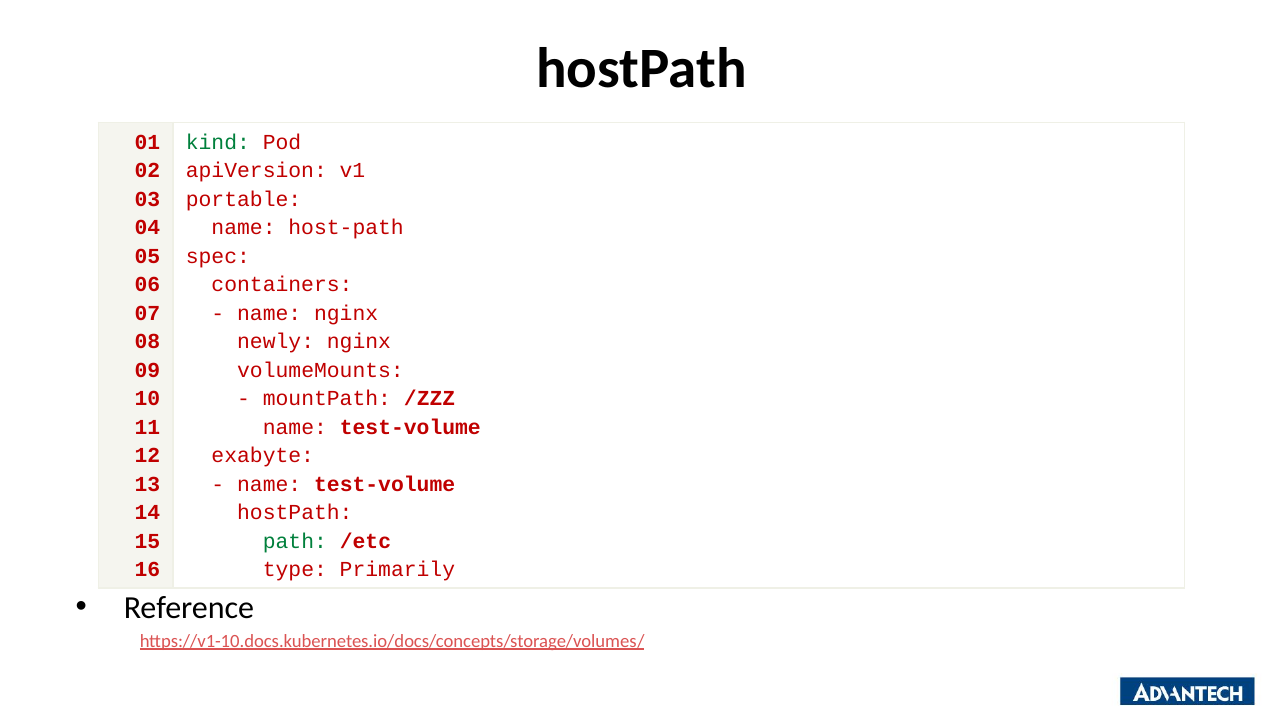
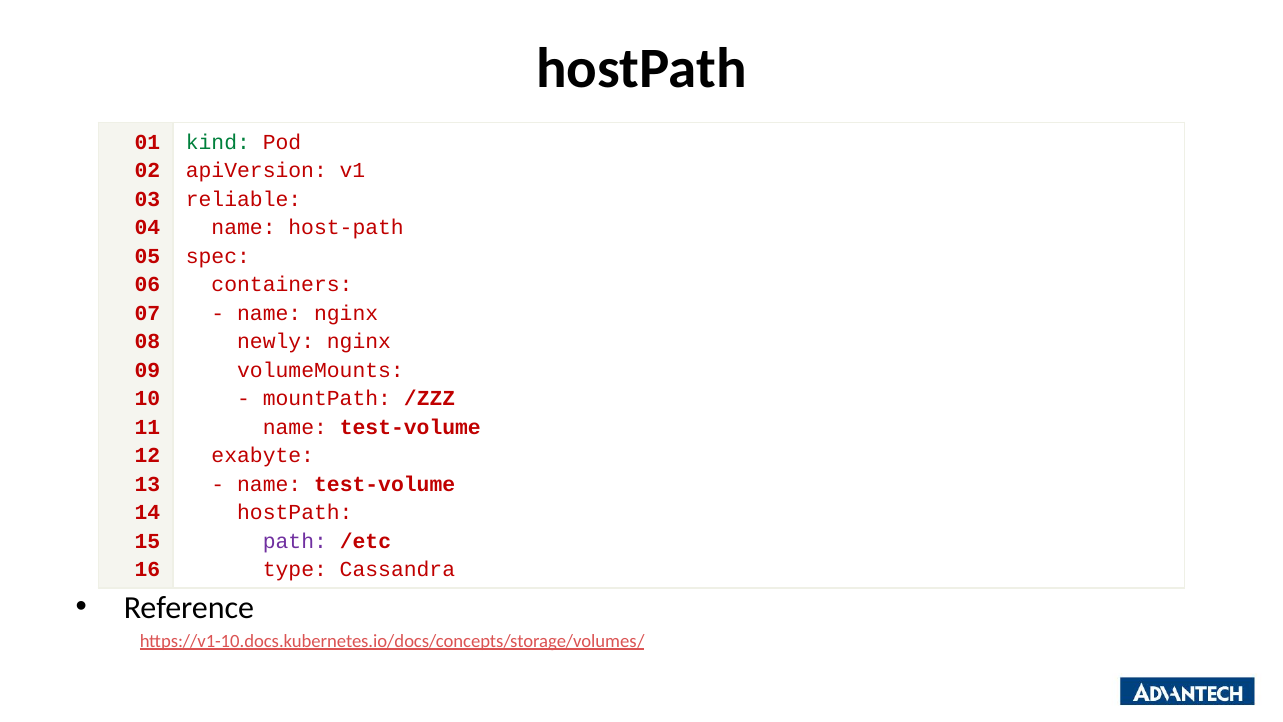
portable: portable -> reliable
path colour: green -> purple
Primarily: Primarily -> Cassandra
